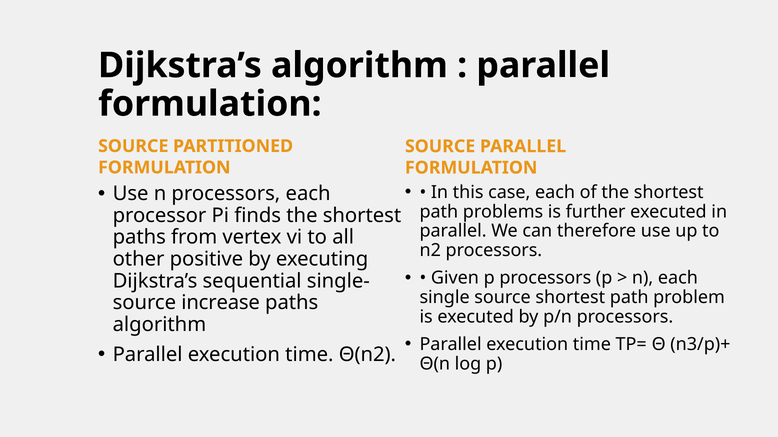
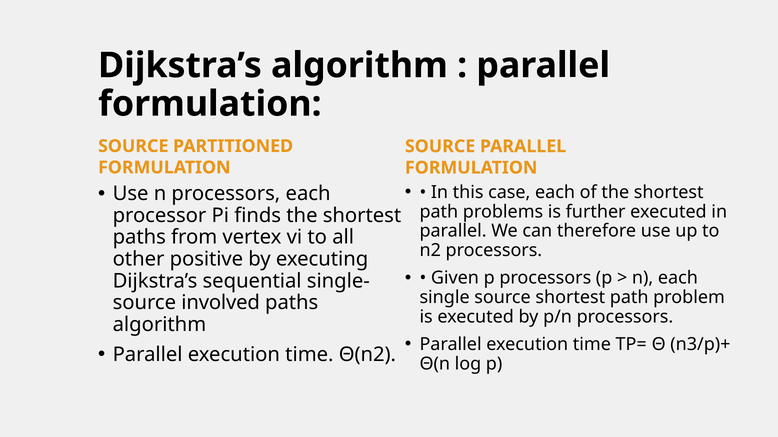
increase: increase -> involved
